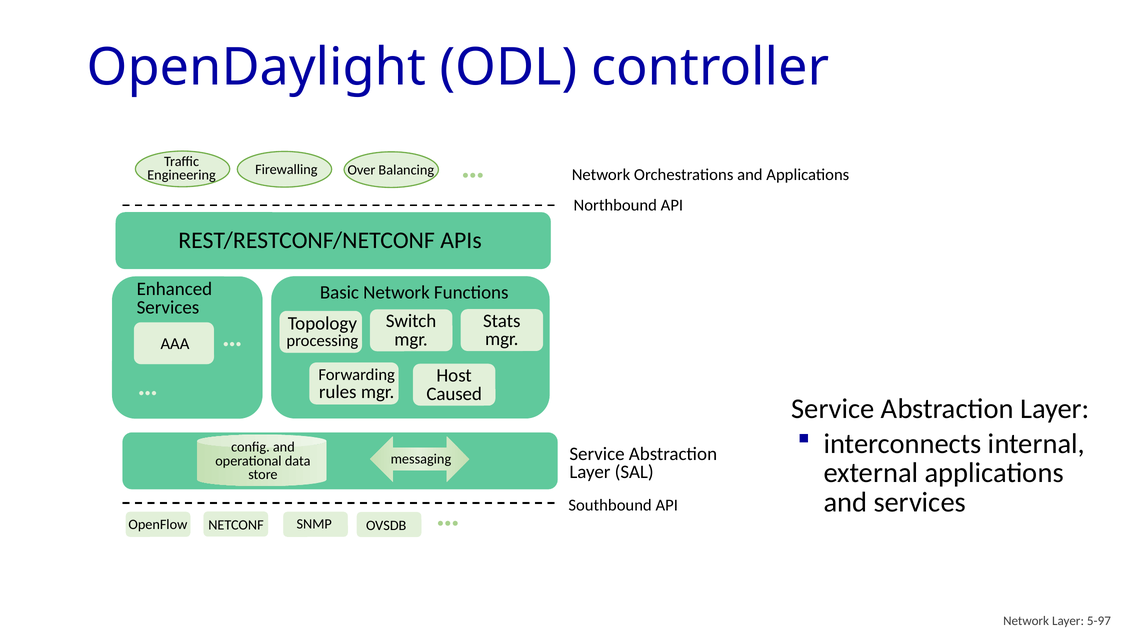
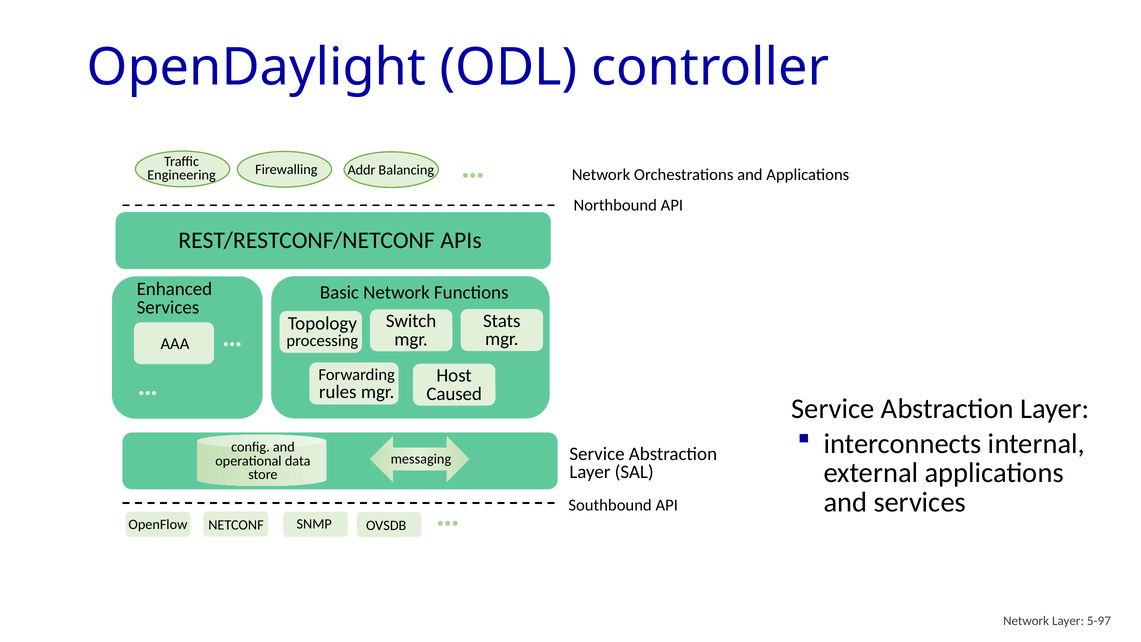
Over: Over -> Addr
